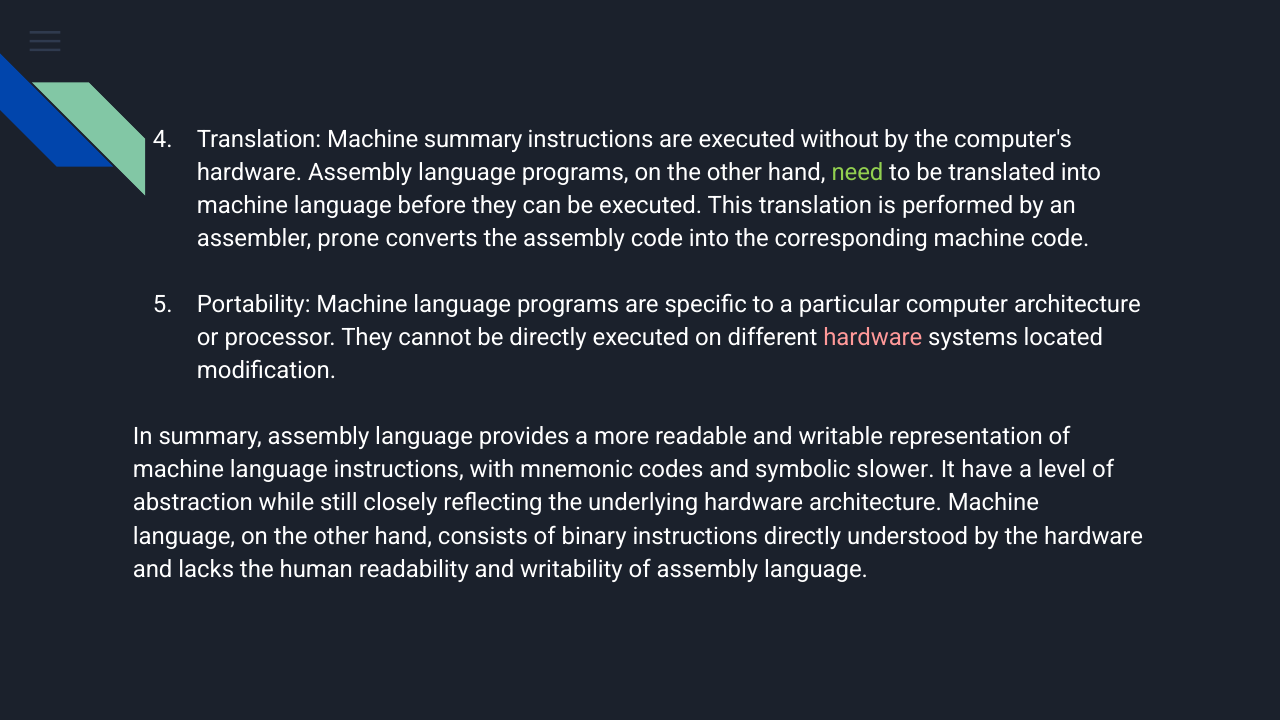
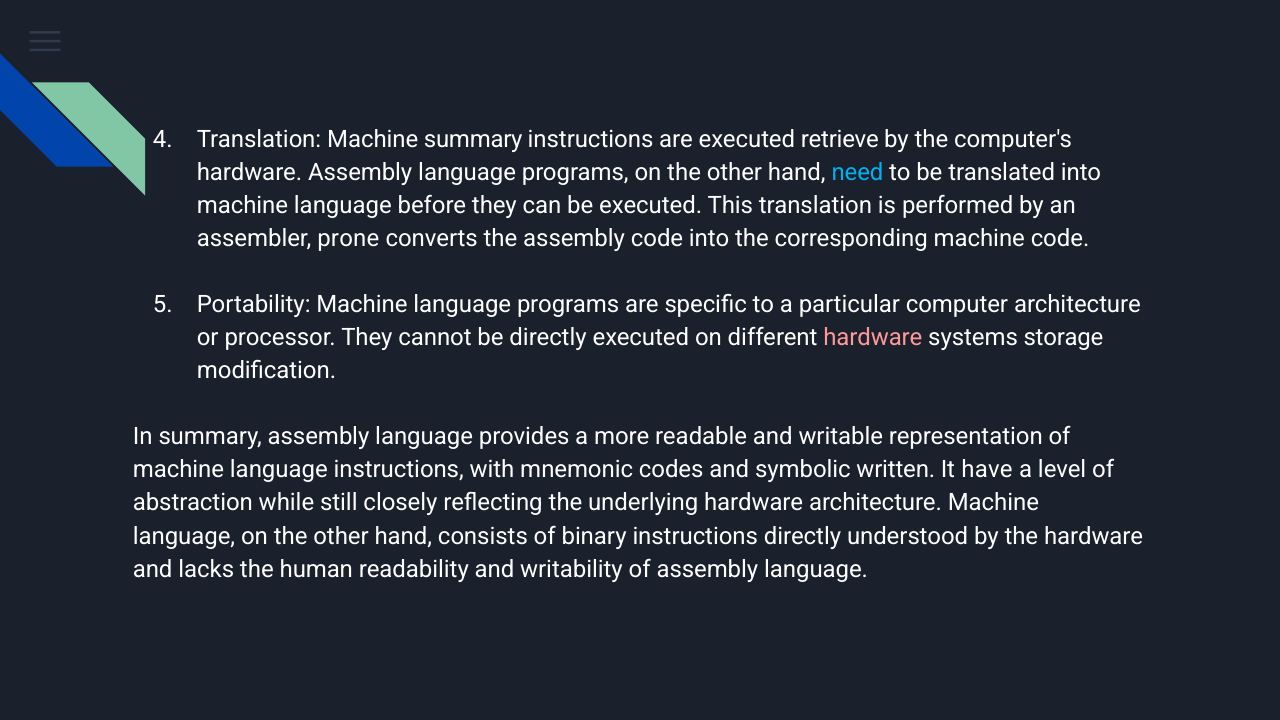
without: without -> retrieve
need colour: light green -> light blue
located: located -> storage
slower: slower -> written
